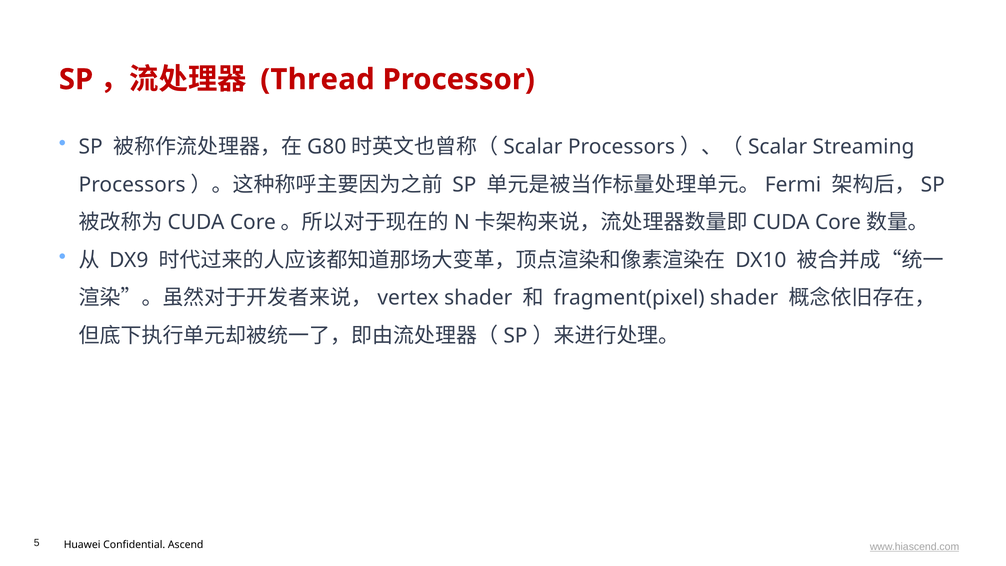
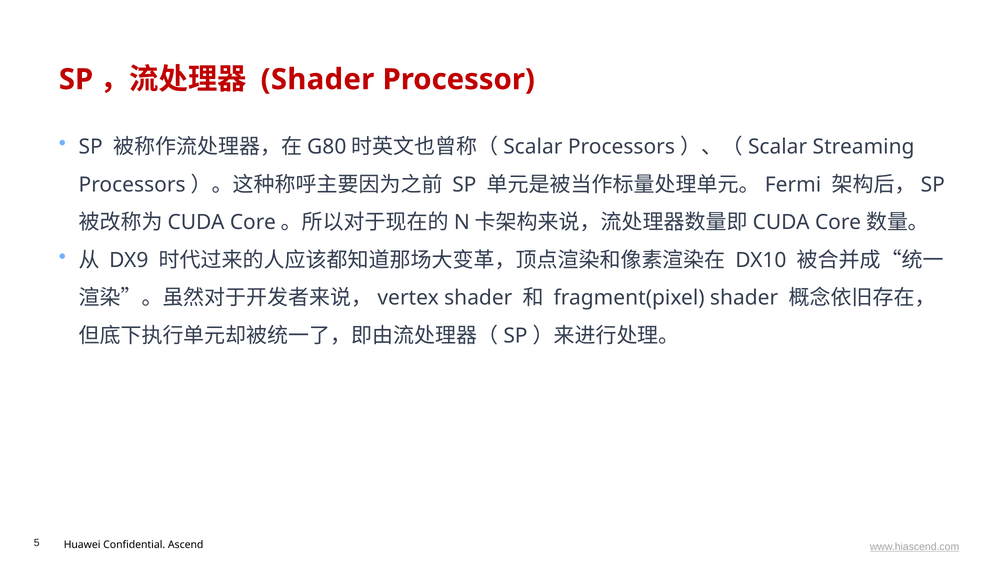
Thread at (317, 79): Thread -> Shader
